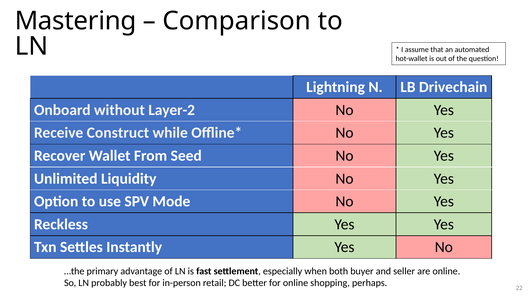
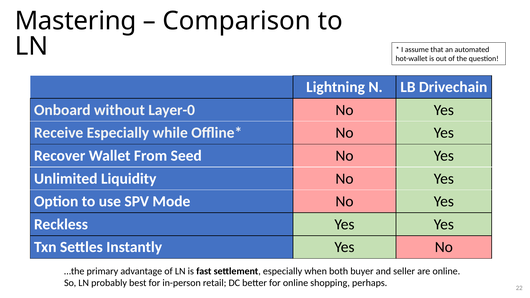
Layer-2: Layer-2 -> Layer-0
Receive Construct: Construct -> Especially
